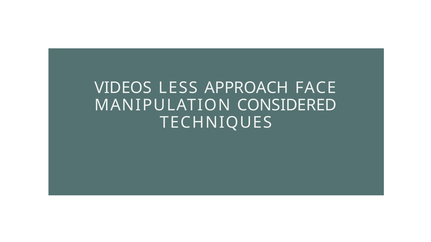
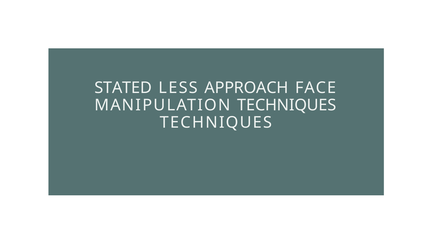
VIDEOS: VIDEOS -> STATED
MANIPULATION CONSIDERED: CONSIDERED -> TECHNIQUES
